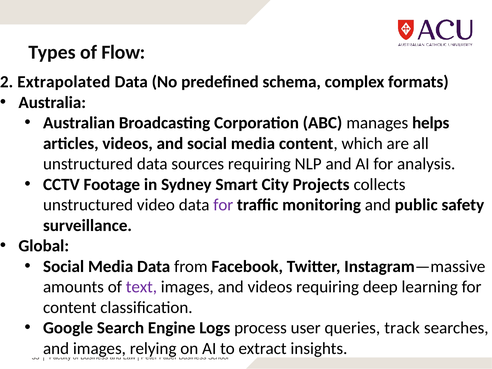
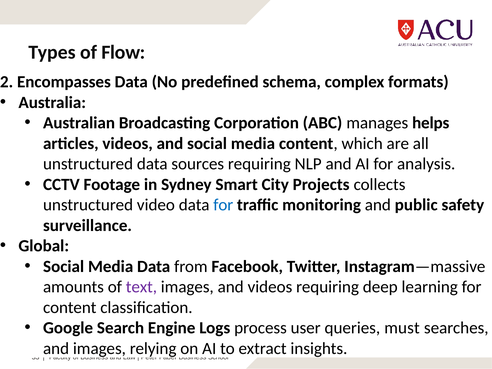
Extrapolated: Extrapolated -> Encompasses
for at (223, 205) colour: purple -> blue
track: track -> must
